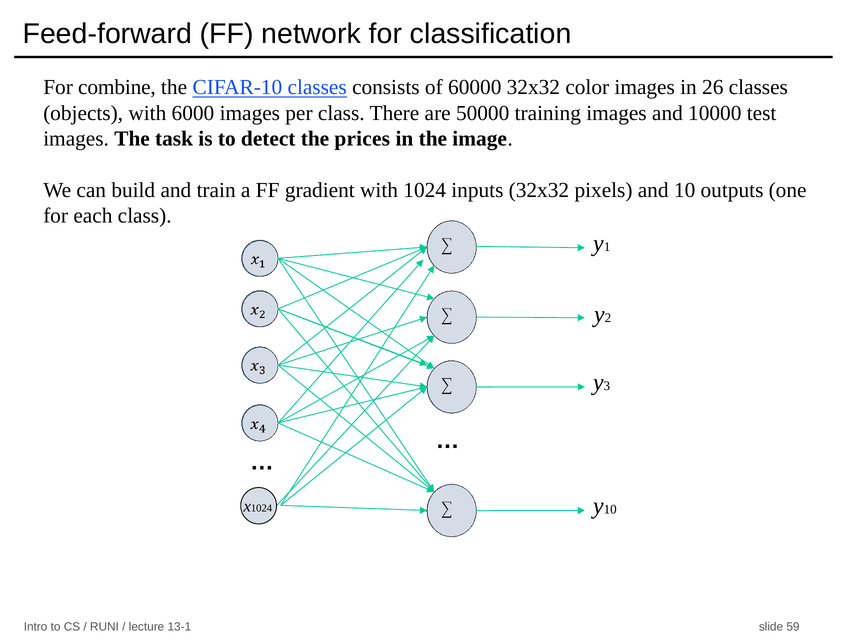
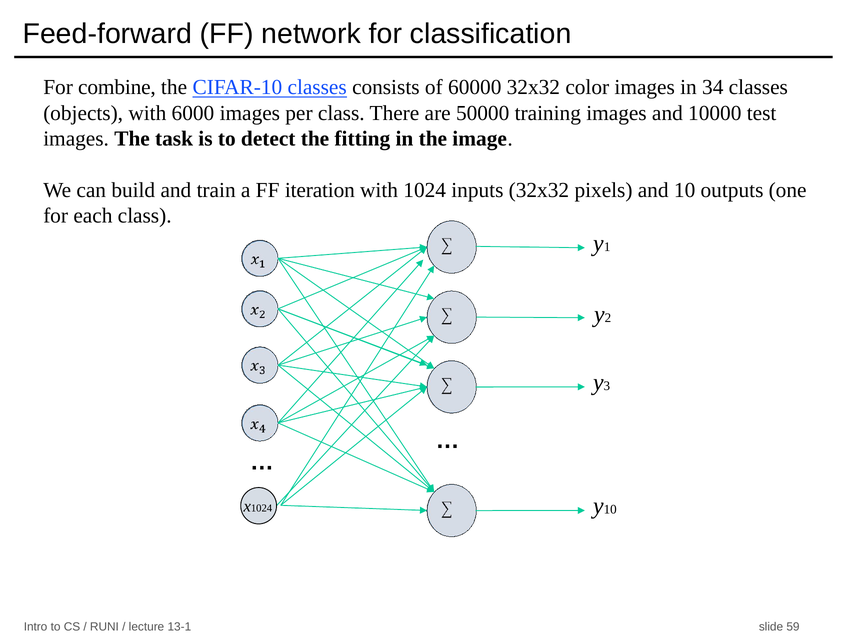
26: 26 -> 34
prices: prices -> fitting
gradient: gradient -> iteration
